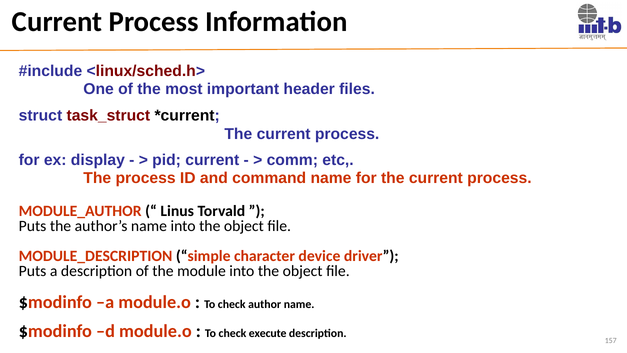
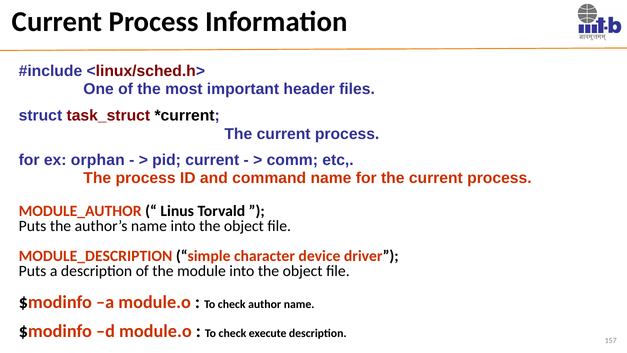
display: display -> orphan
